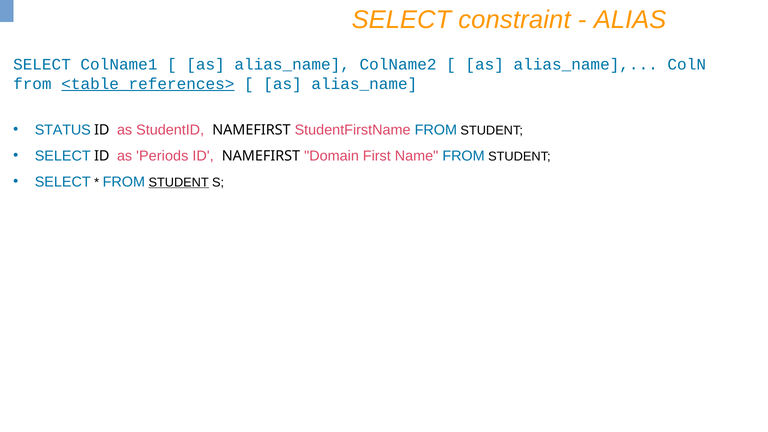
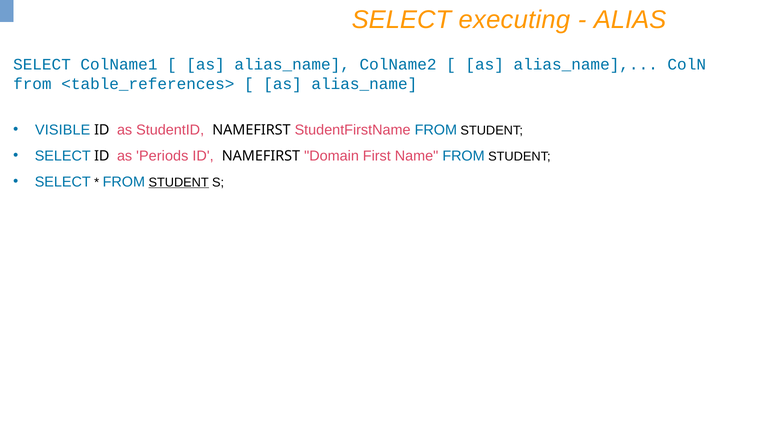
constraint: constraint -> executing
<table_references> underline: present -> none
STATUS: STATUS -> VISIBLE
